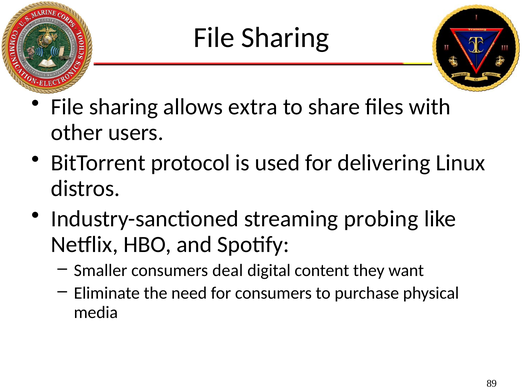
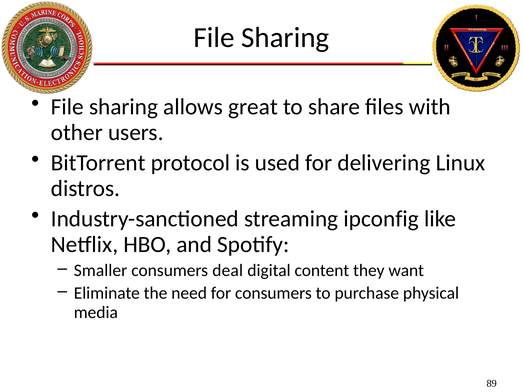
extra: extra -> great
probing: probing -> ipconfig
